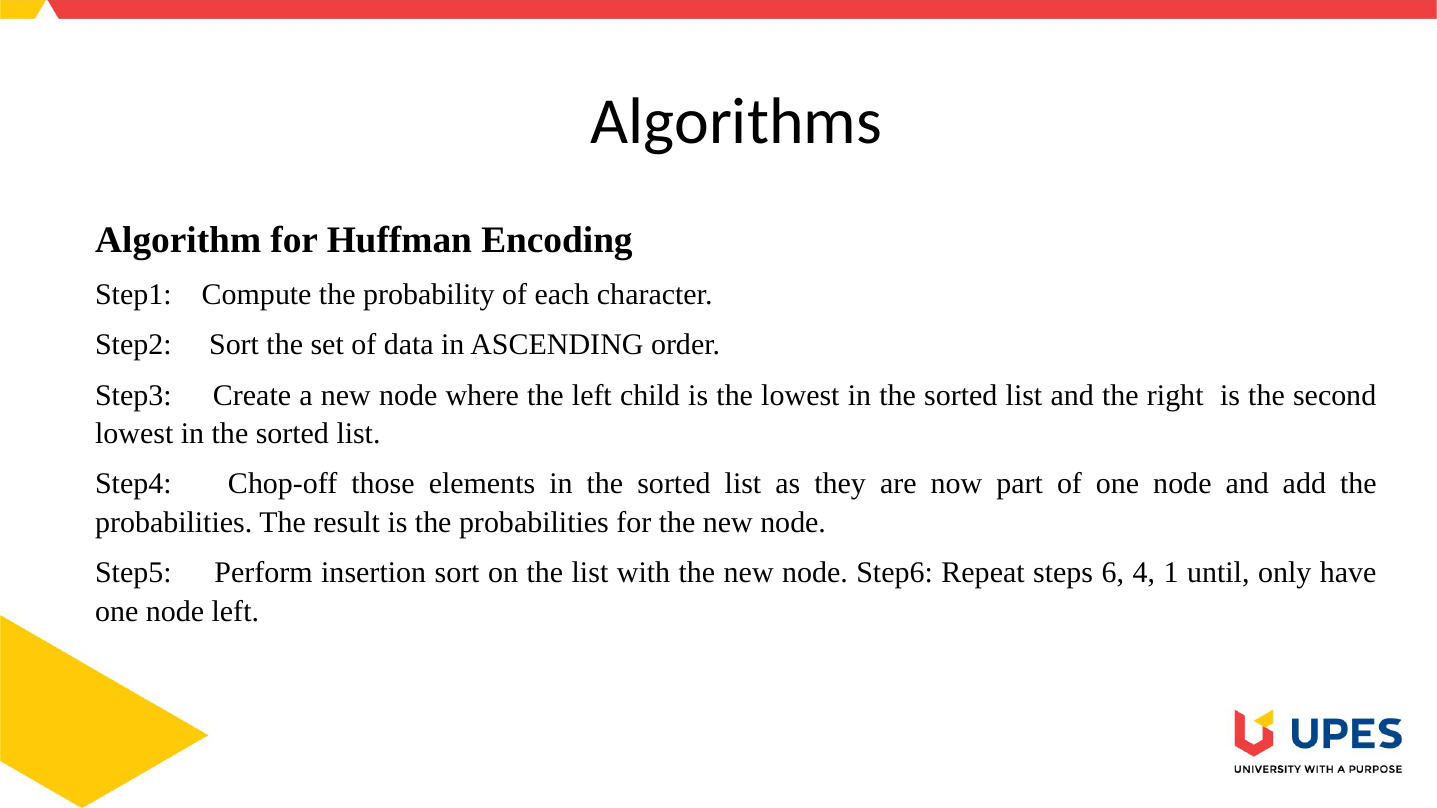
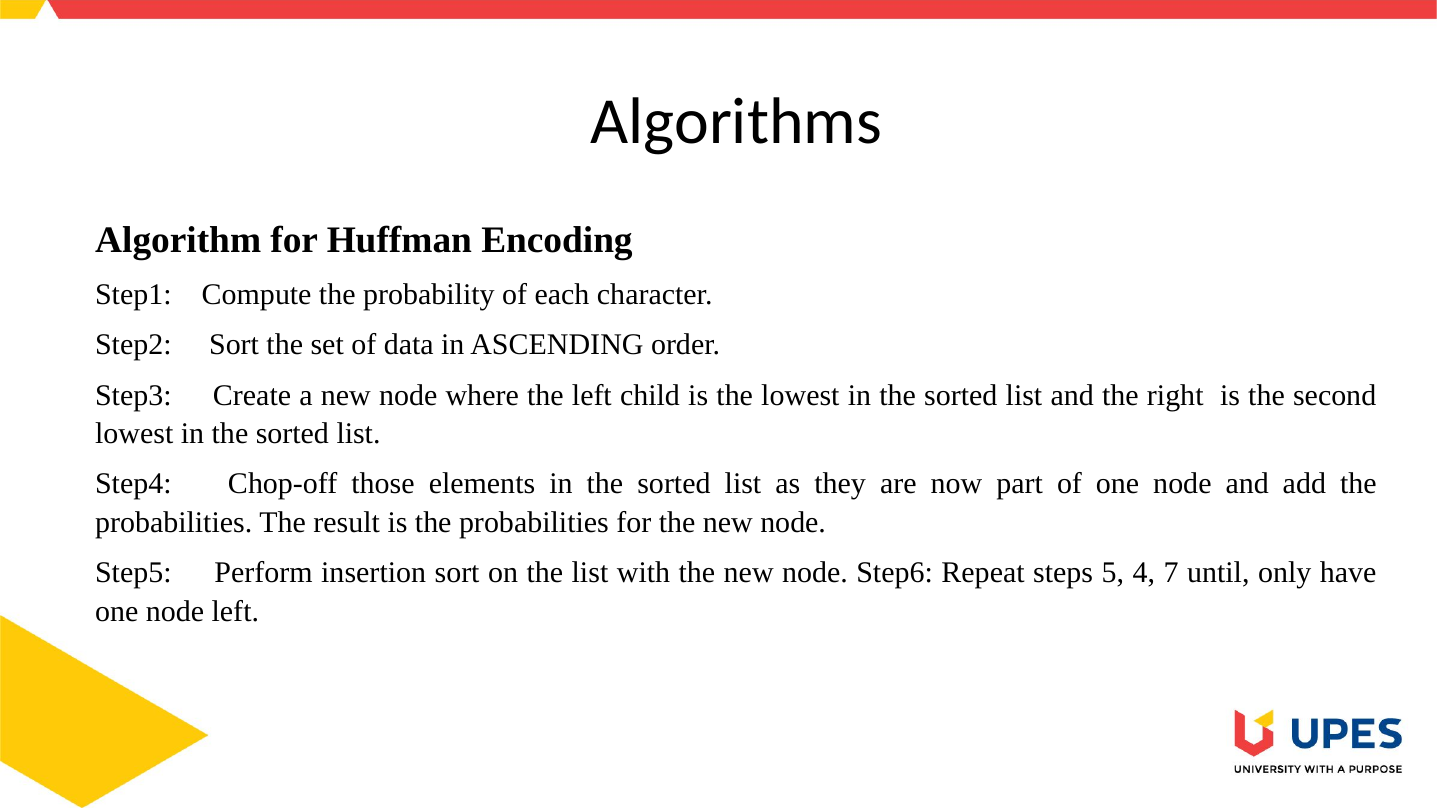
6: 6 -> 5
1: 1 -> 7
